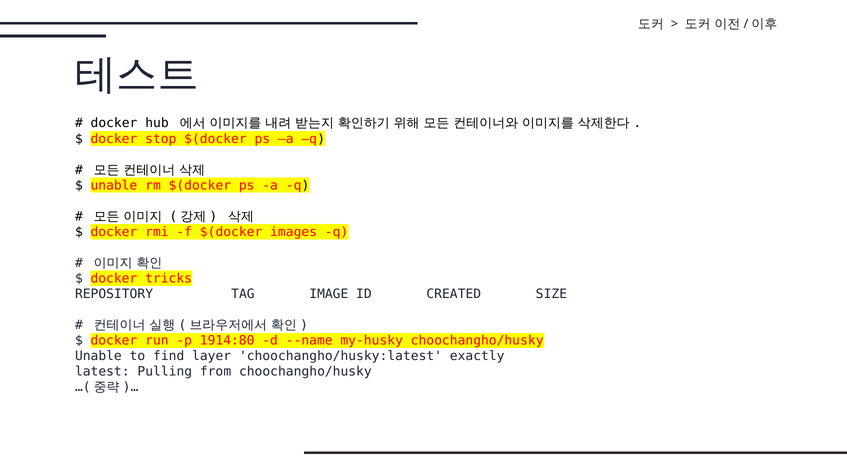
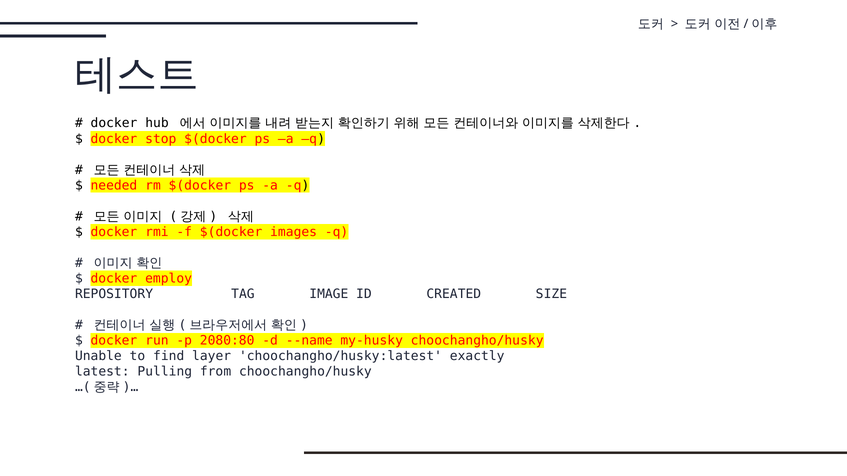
unable at (114, 186): unable -> needed
tricks: tricks -> employ
1914:80: 1914:80 -> 2080:80
